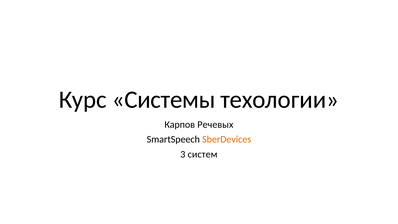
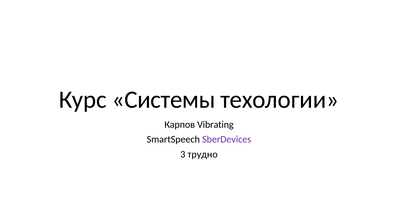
Речевых: Речевых -> Vibrating
SberDevices colour: orange -> purple
систем: систем -> трудно
